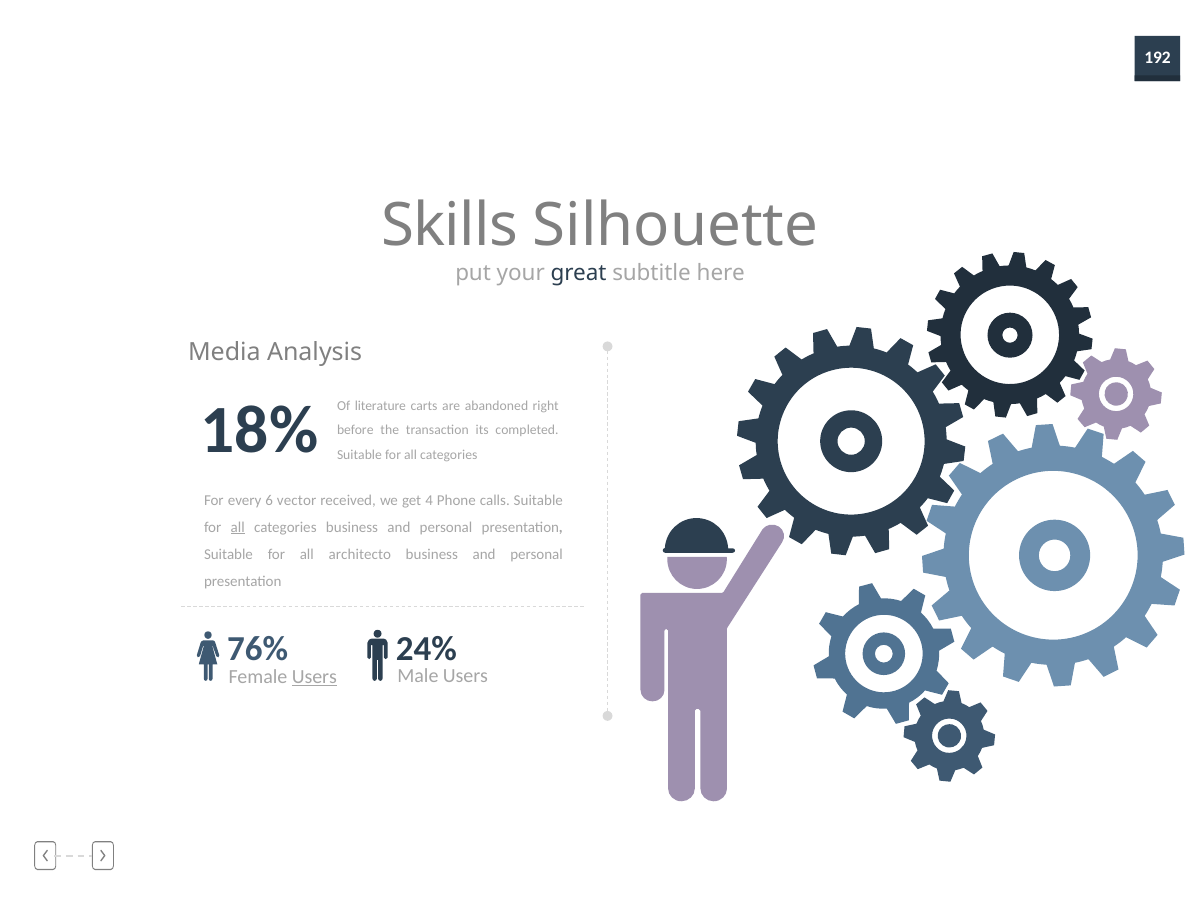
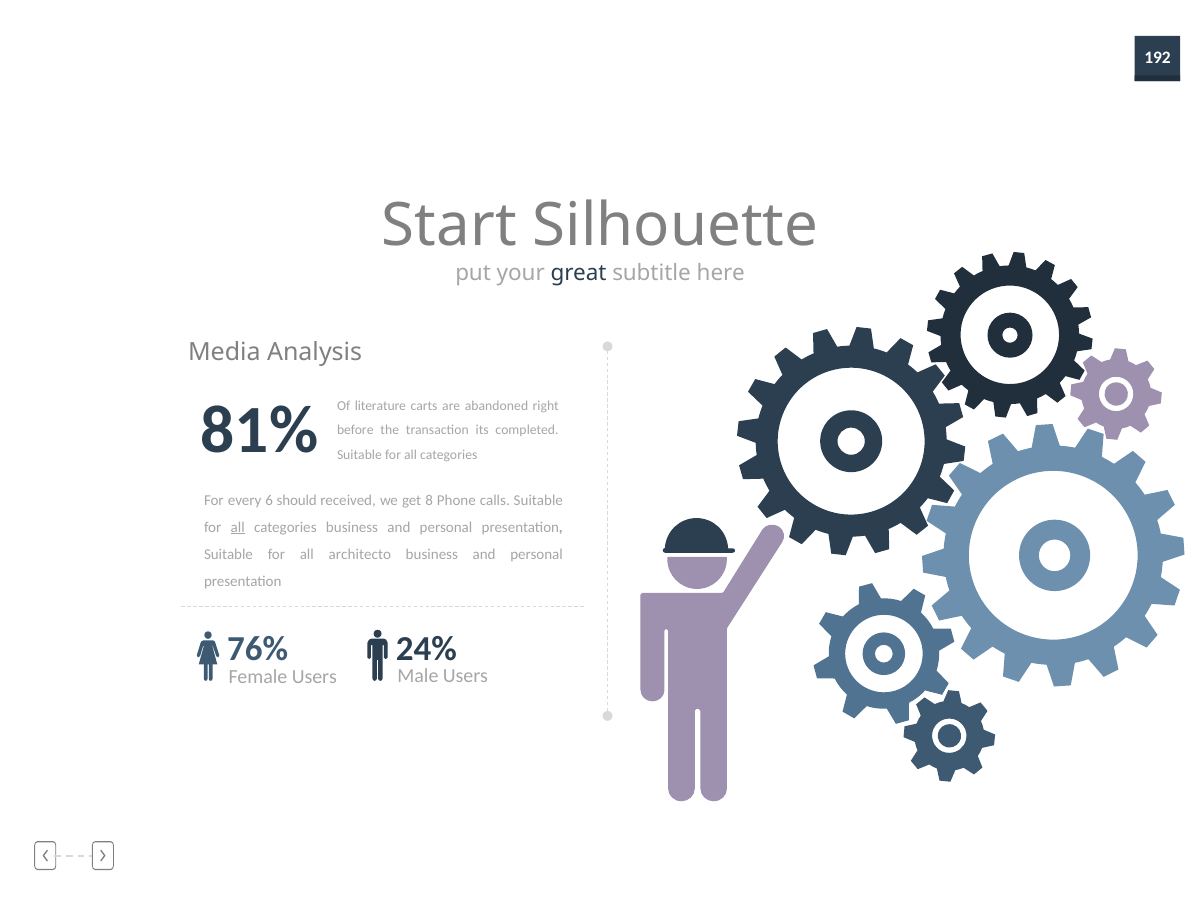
Skills: Skills -> Start
18%: 18% -> 81%
vector: vector -> should
4: 4 -> 8
Users at (314, 677) underline: present -> none
